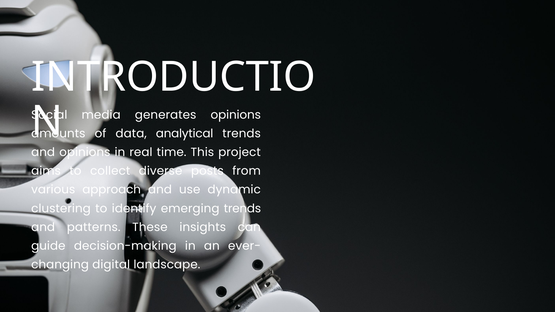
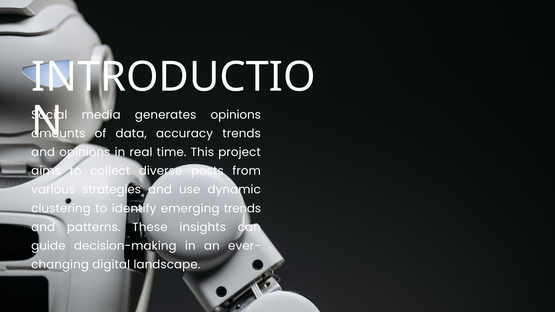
analytical: analytical -> accuracy
approach: approach -> strategies
